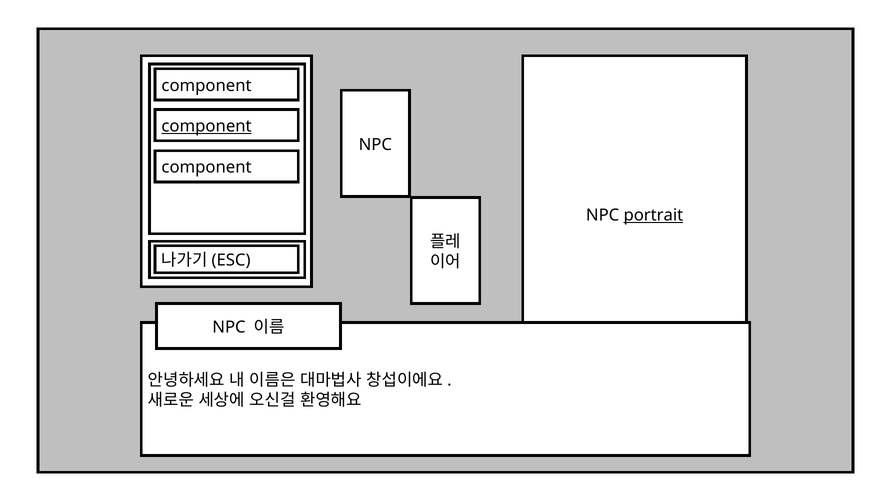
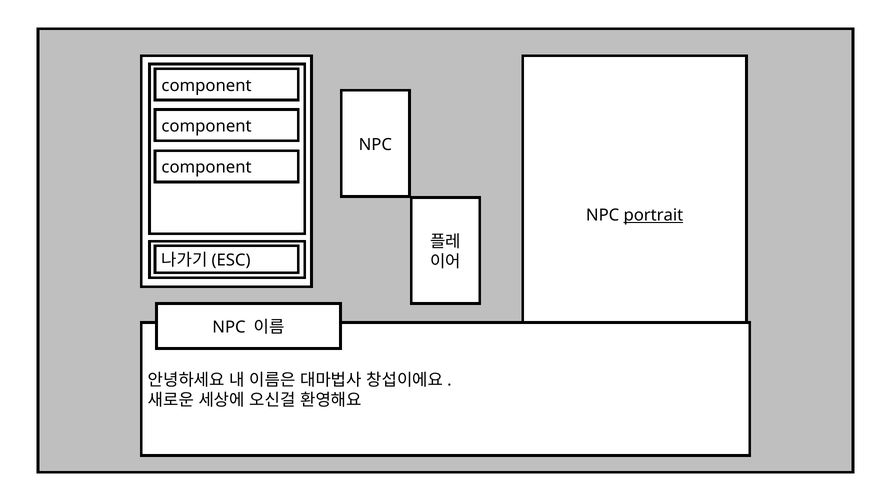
component at (207, 126) underline: present -> none
